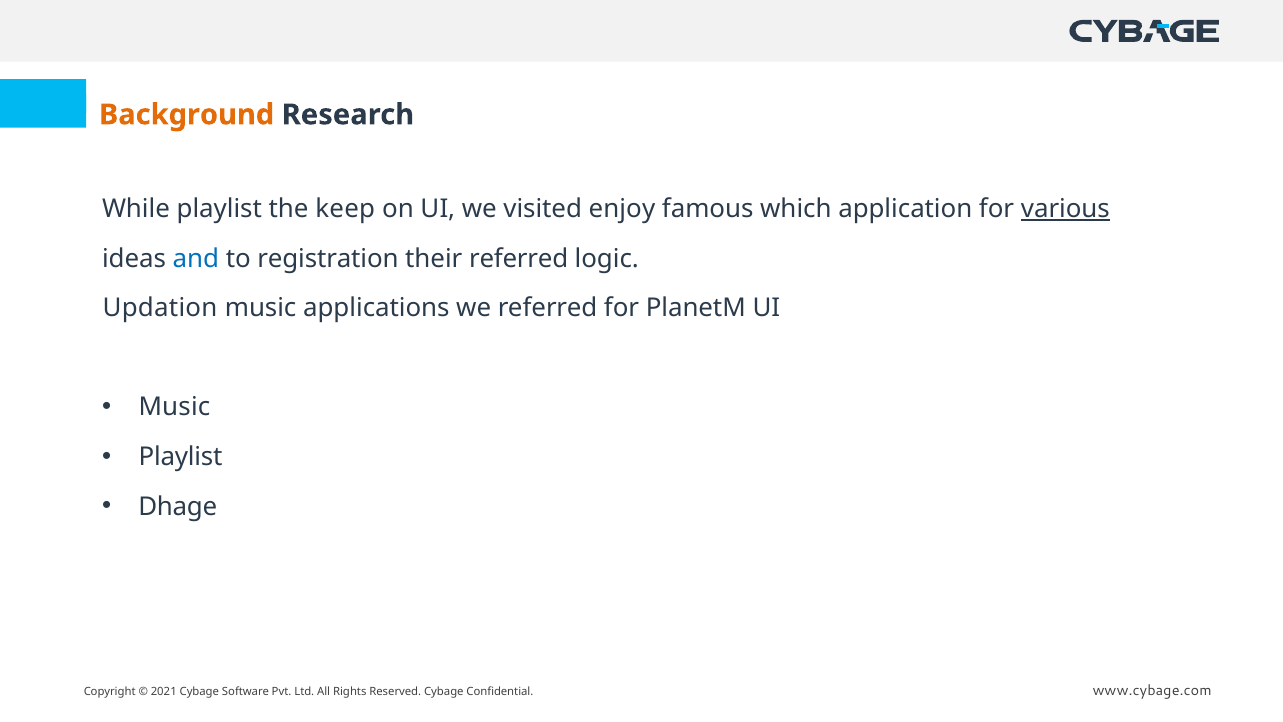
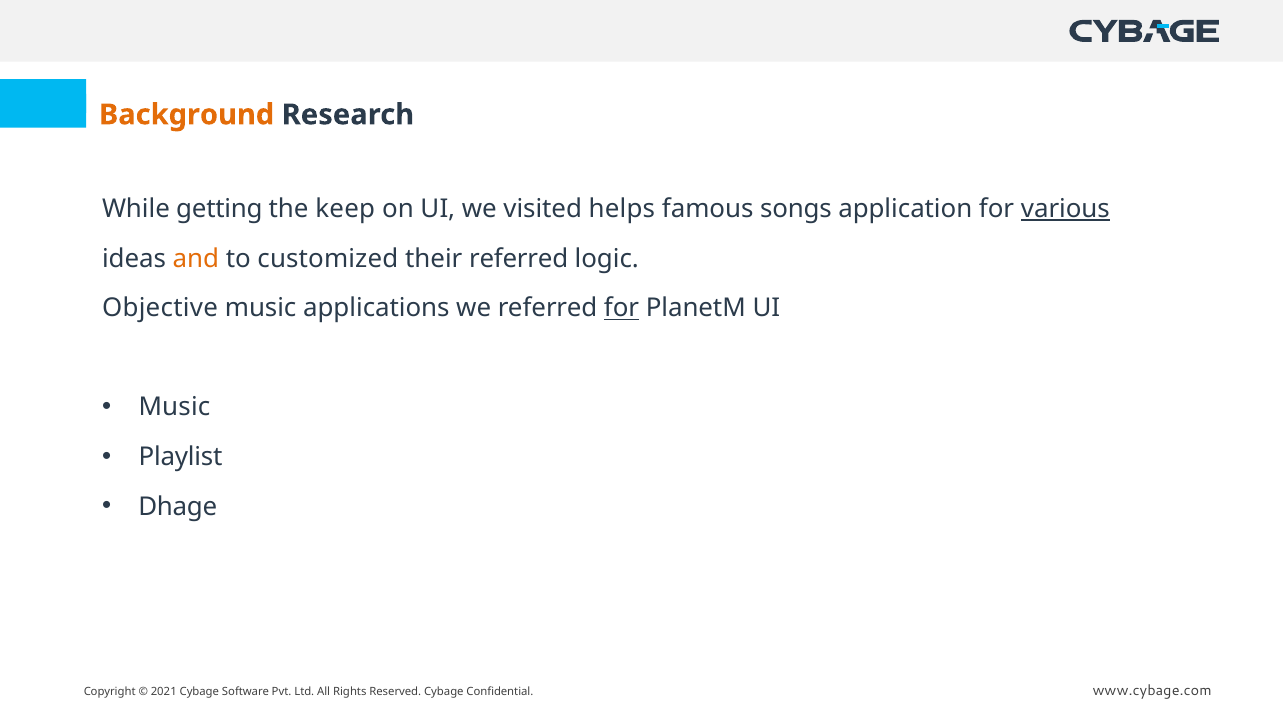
While playlist: playlist -> getting
enjoy: enjoy -> helps
which: which -> songs
and colour: blue -> orange
registration: registration -> customized
Updation: Updation -> Objective
for at (622, 308) underline: none -> present
